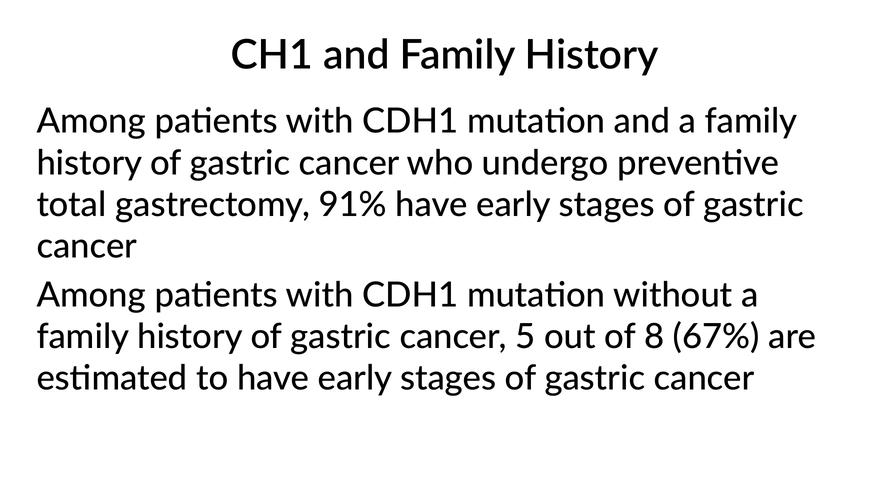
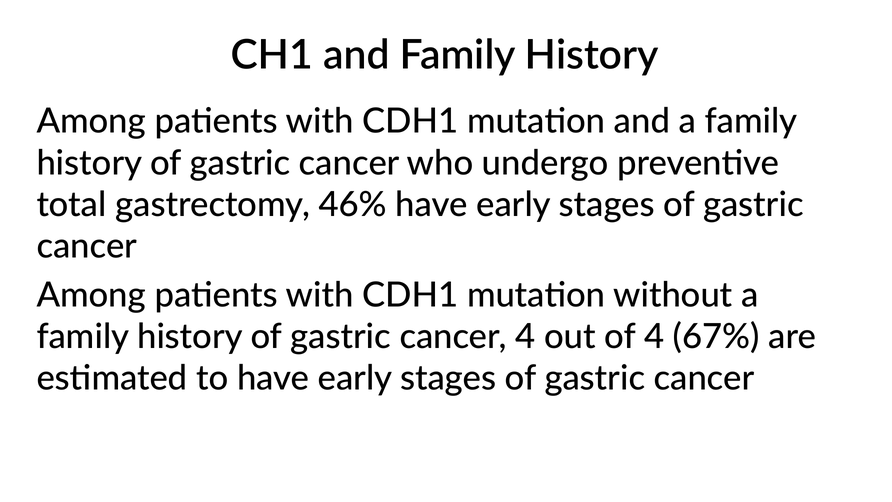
91%: 91% -> 46%
cancer 5: 5 -> 4
of 8: 8 -> 4
